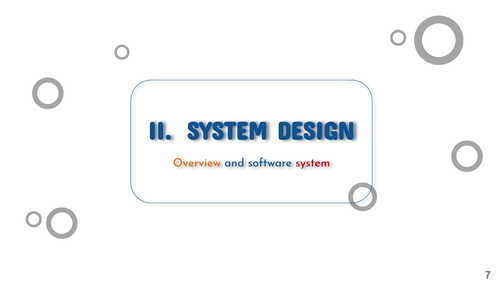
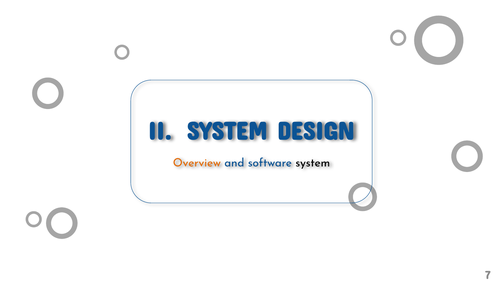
system at (313, 163) colour: red -> black
